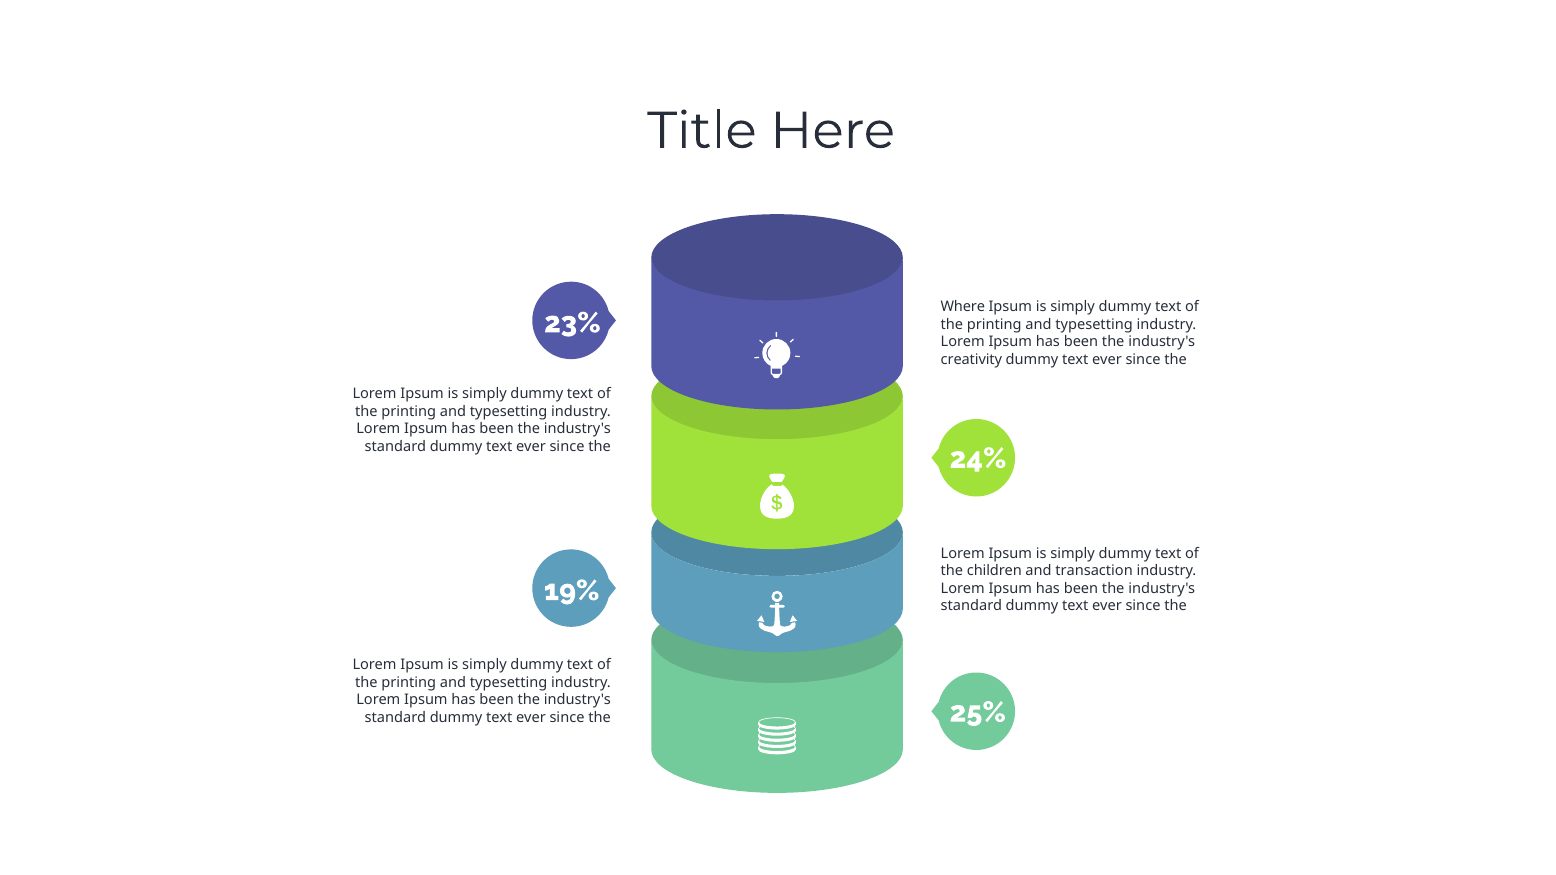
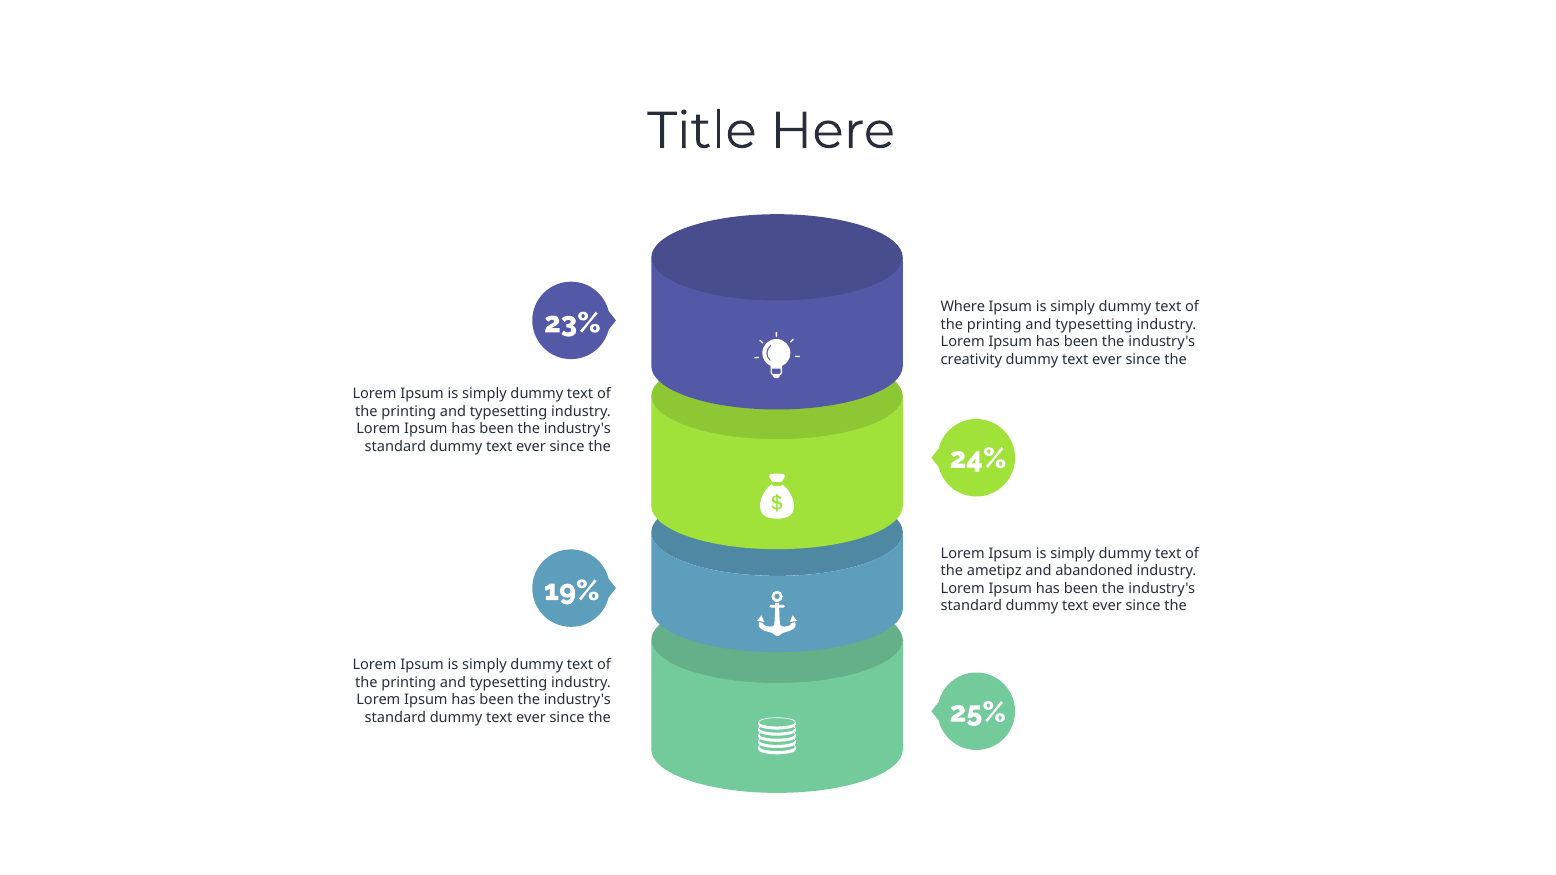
children: children -> ametipz
transaction: transaction -> abandoned
